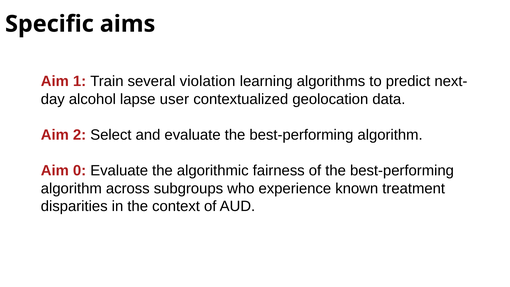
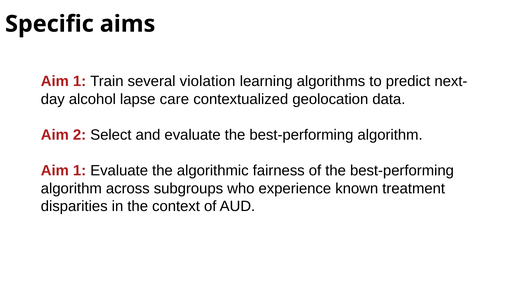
user: user -> care
0 at (80, 171): 0 -> 1
